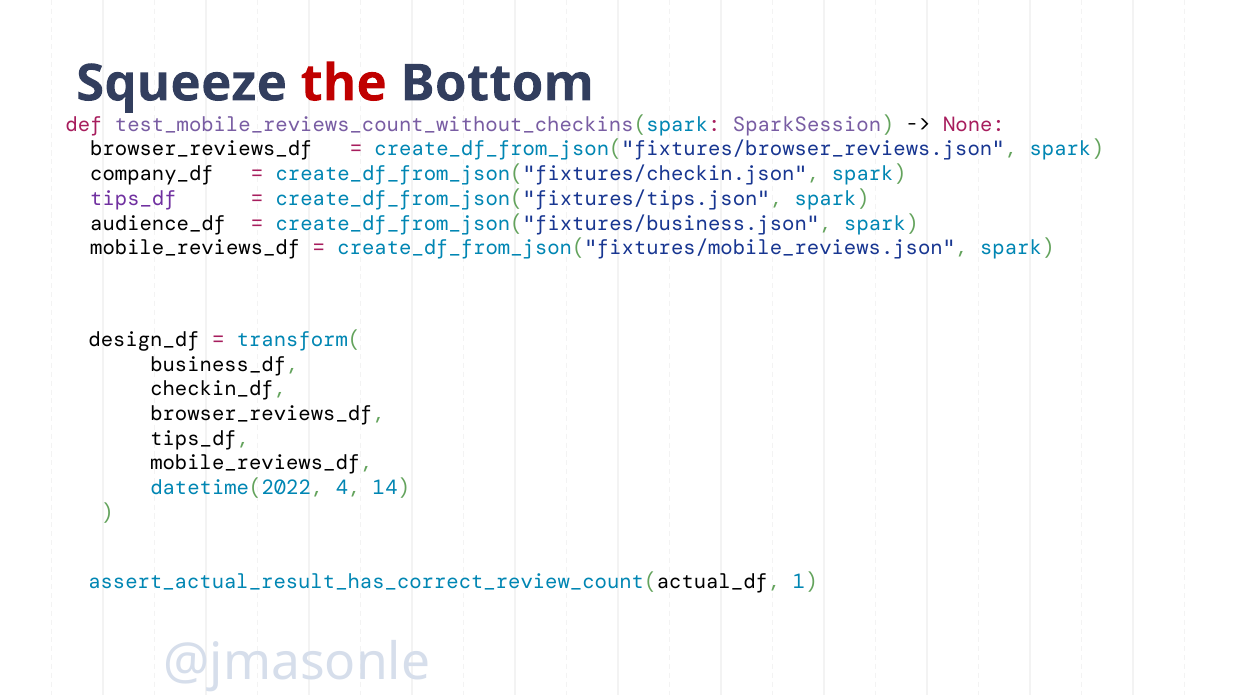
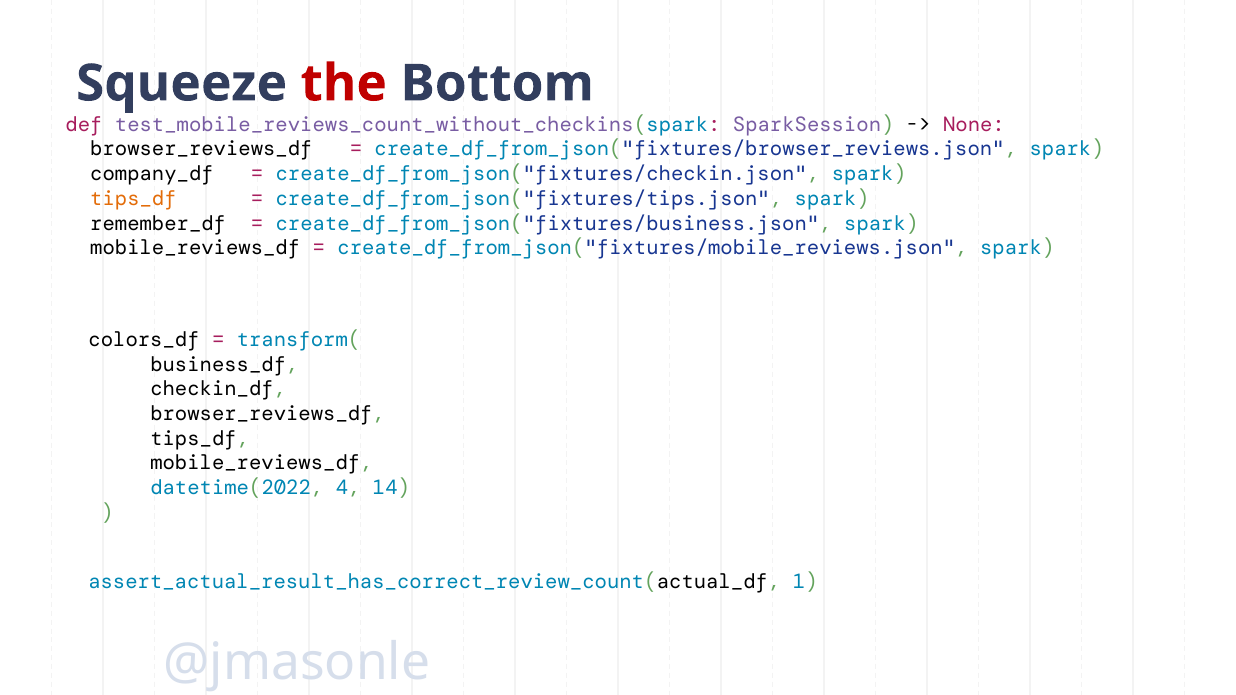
tips_df at (133, 199) colour: purple -> orange
audience_df: audience_df -> remember_df
design_df: design_df -> colors_df
